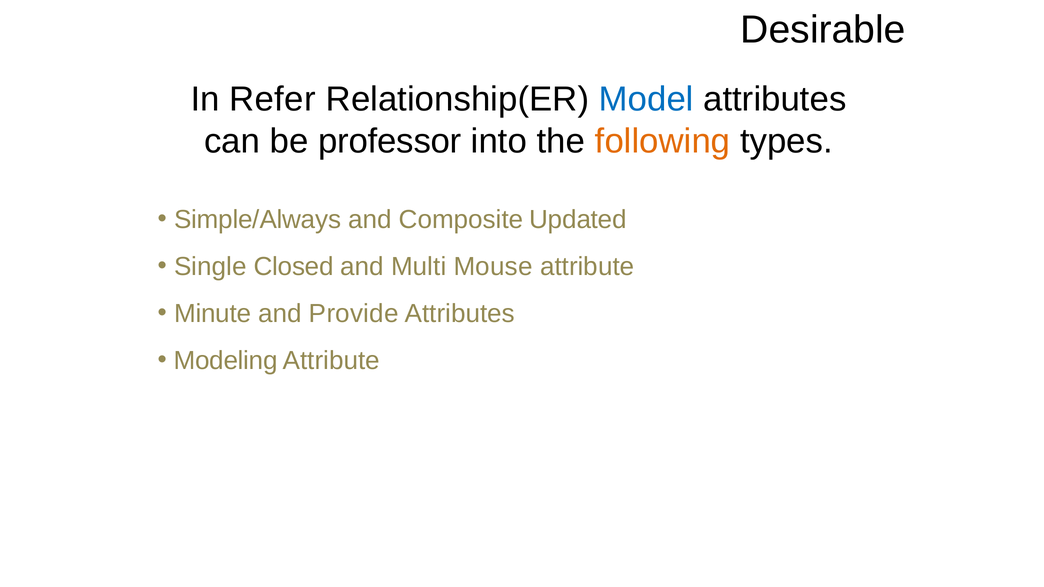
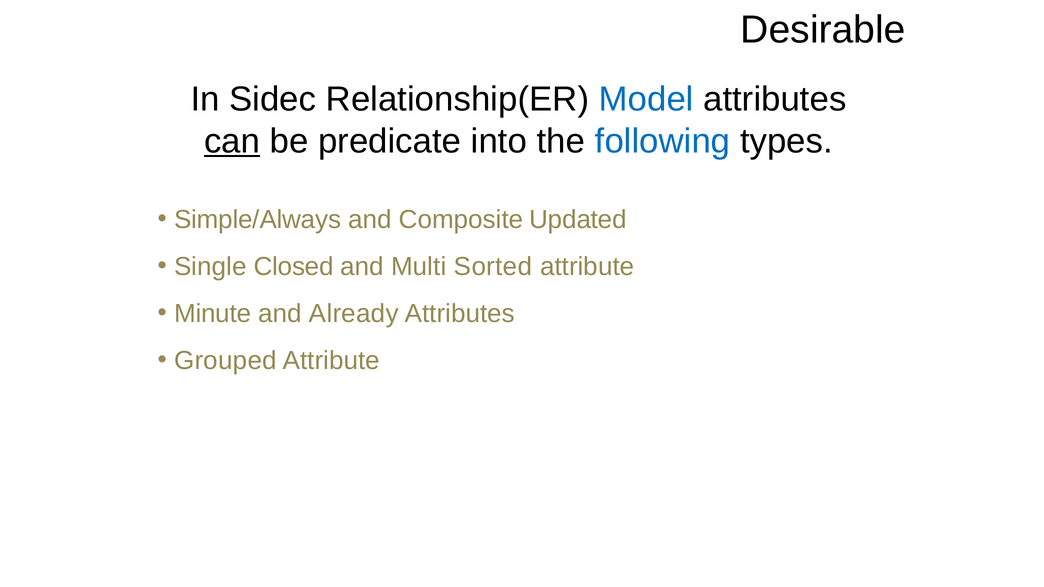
Refer: Refer -> Sidec
can underline: none -> present
professor: professor -> predicate
following colour: orange -> blue
Mouse: Mouse -> Sorted
Provide: Provide -> Already
Modeling: Modeling -> Grouped
